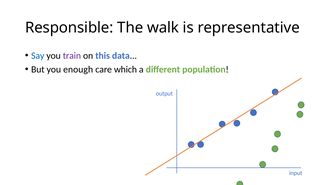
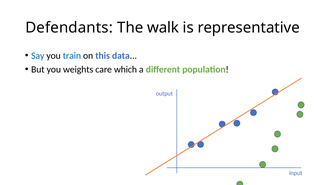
Responsible: Responsible -> Defendants
train colour: purple -> blue
enough: enough -> weights
